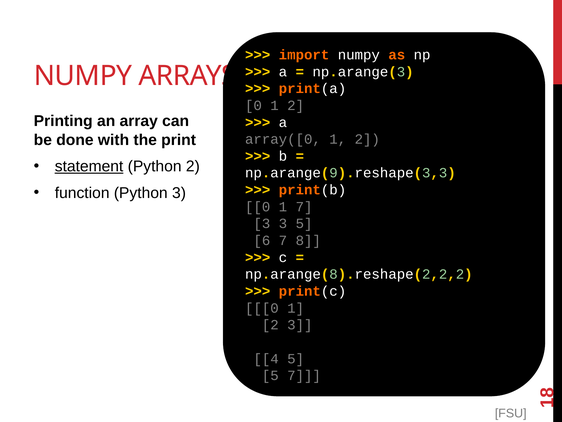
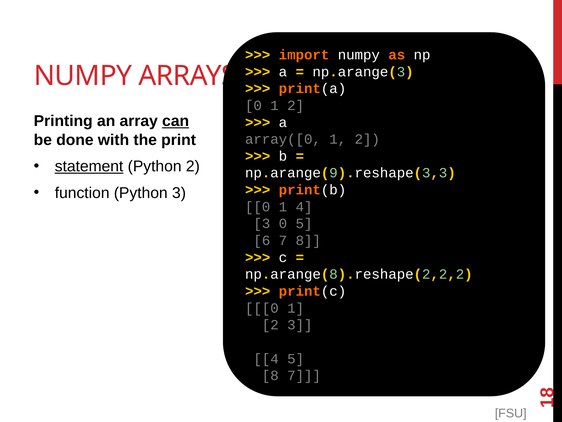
can underline: none -> present
1 7: 7 -> 4
3 3: 3 -> 0
5 at (270, 375): 5 -> 8
